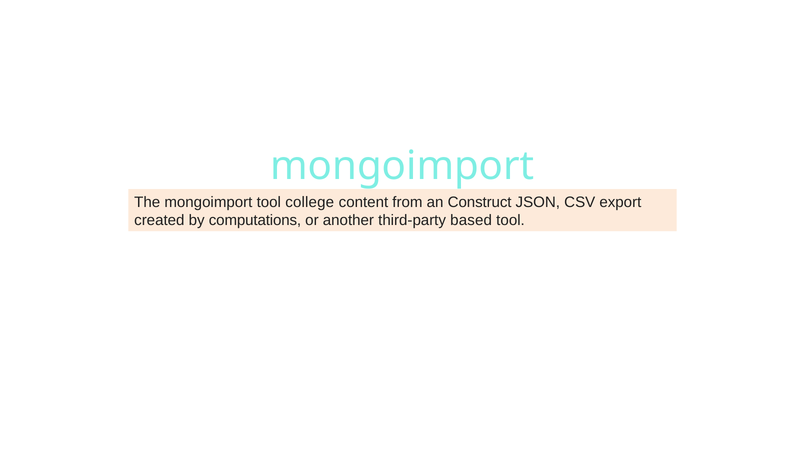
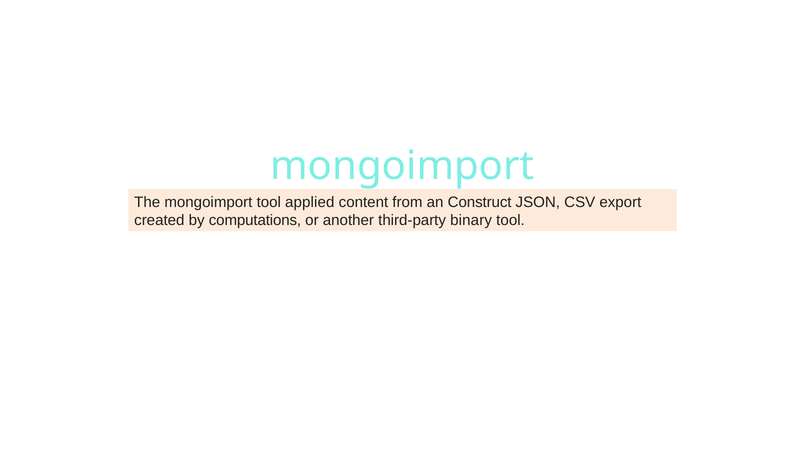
college: college -> applied
based: based -> binary
